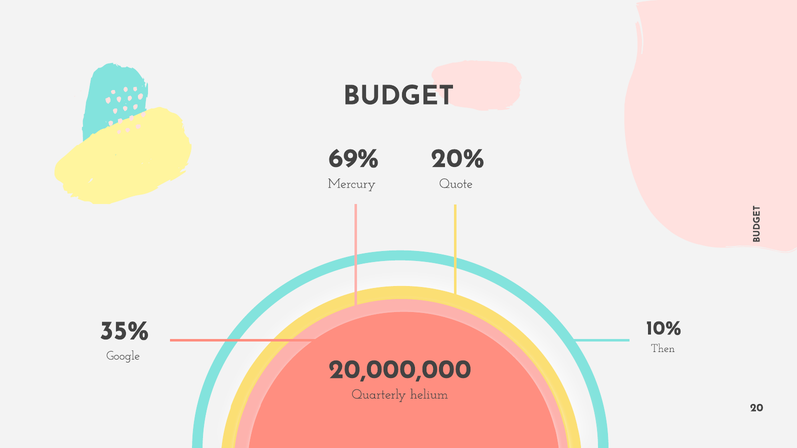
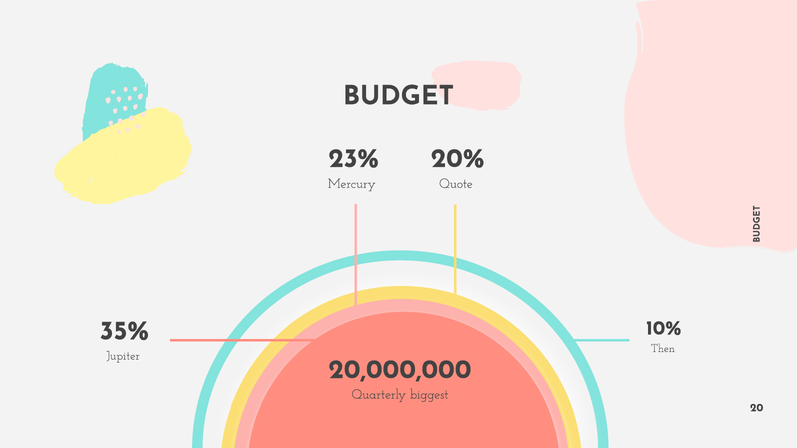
69%: 69% -> 23%
Google: Google -> Jupiter
helium: helium -> biggest
